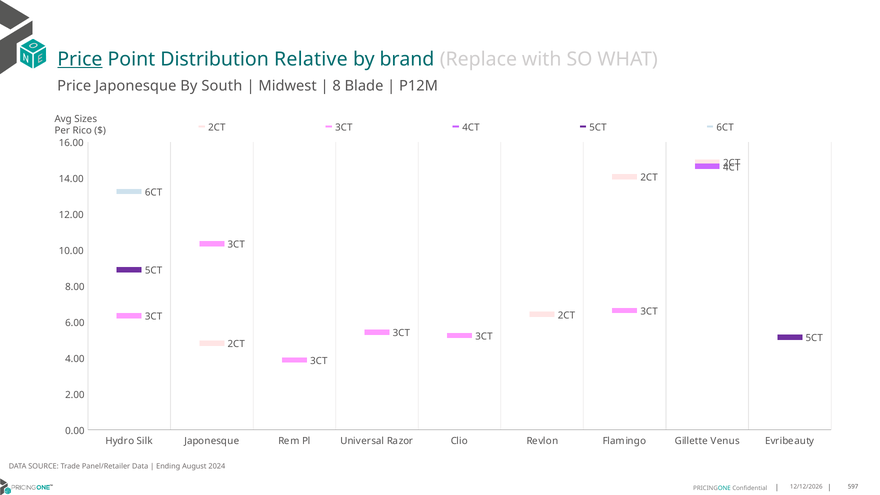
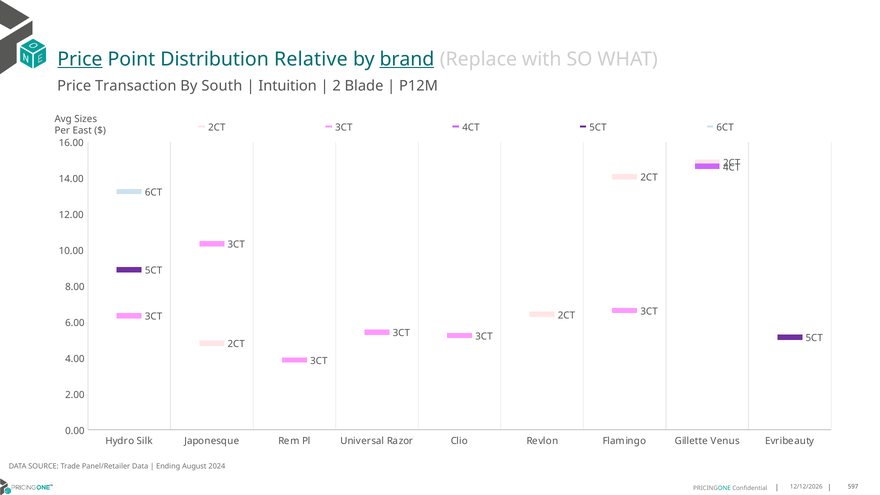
brand underline: none -> present
Price Japonesque: Japonesque -> Transaction
Midwest: Midwest -> Intuition
8: 8 -> 2
Rico: Rico -> East
